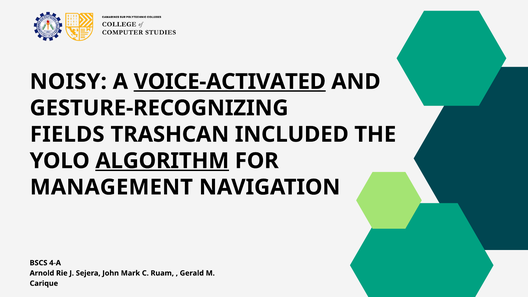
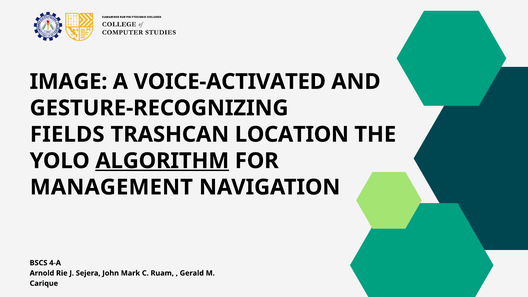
NOISY: NOISY -> IMAGE
VOICE-ACTIVATED underline: present -> none
INCLUDED: INCLUDED -> LOCATION
